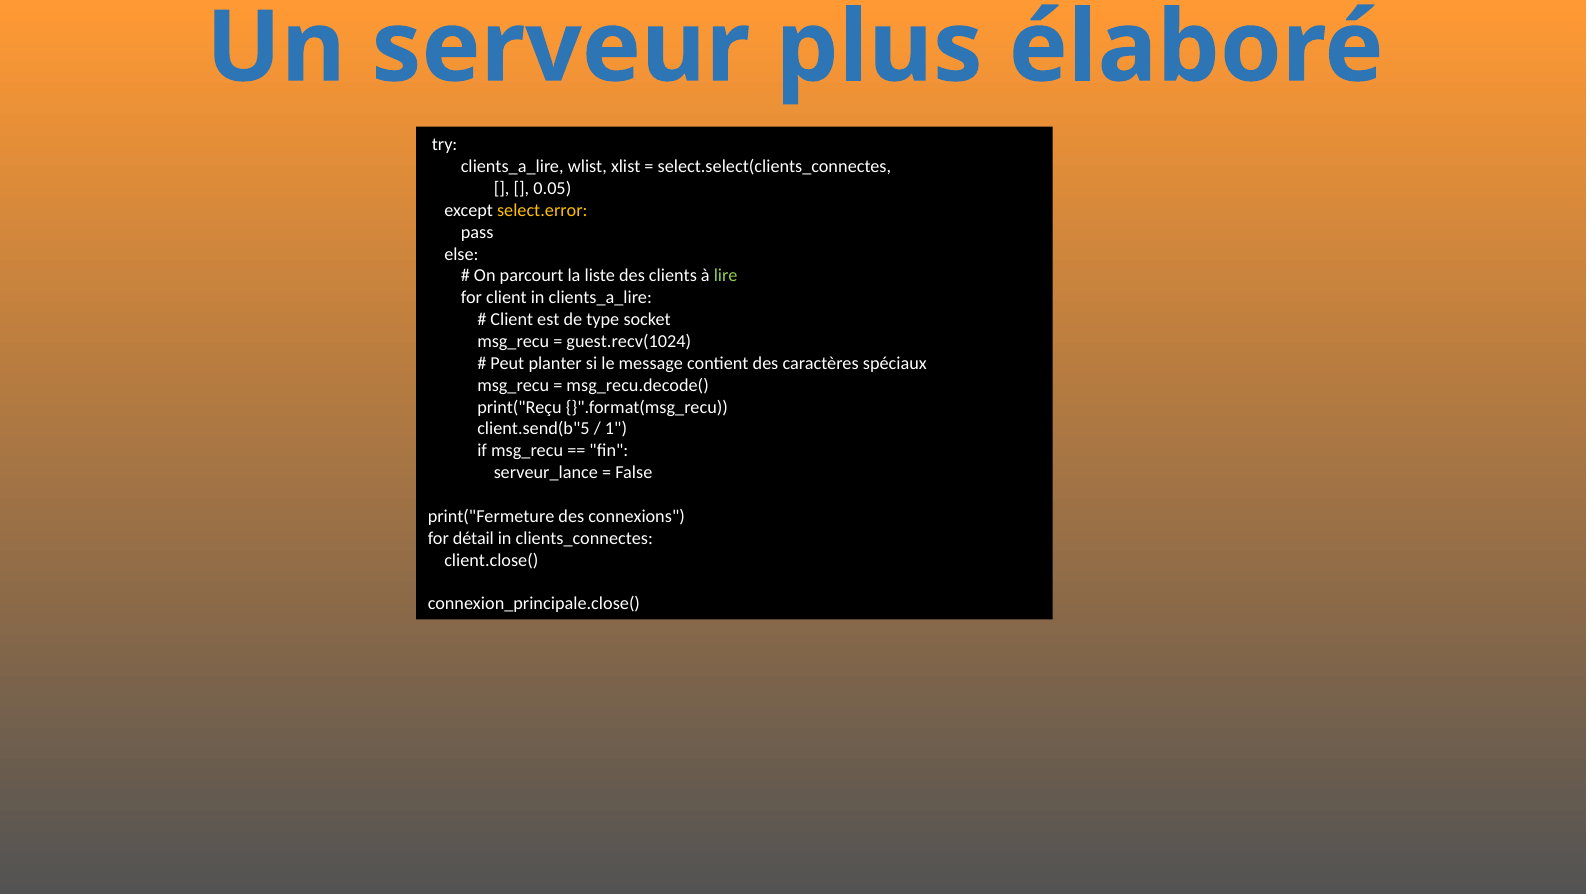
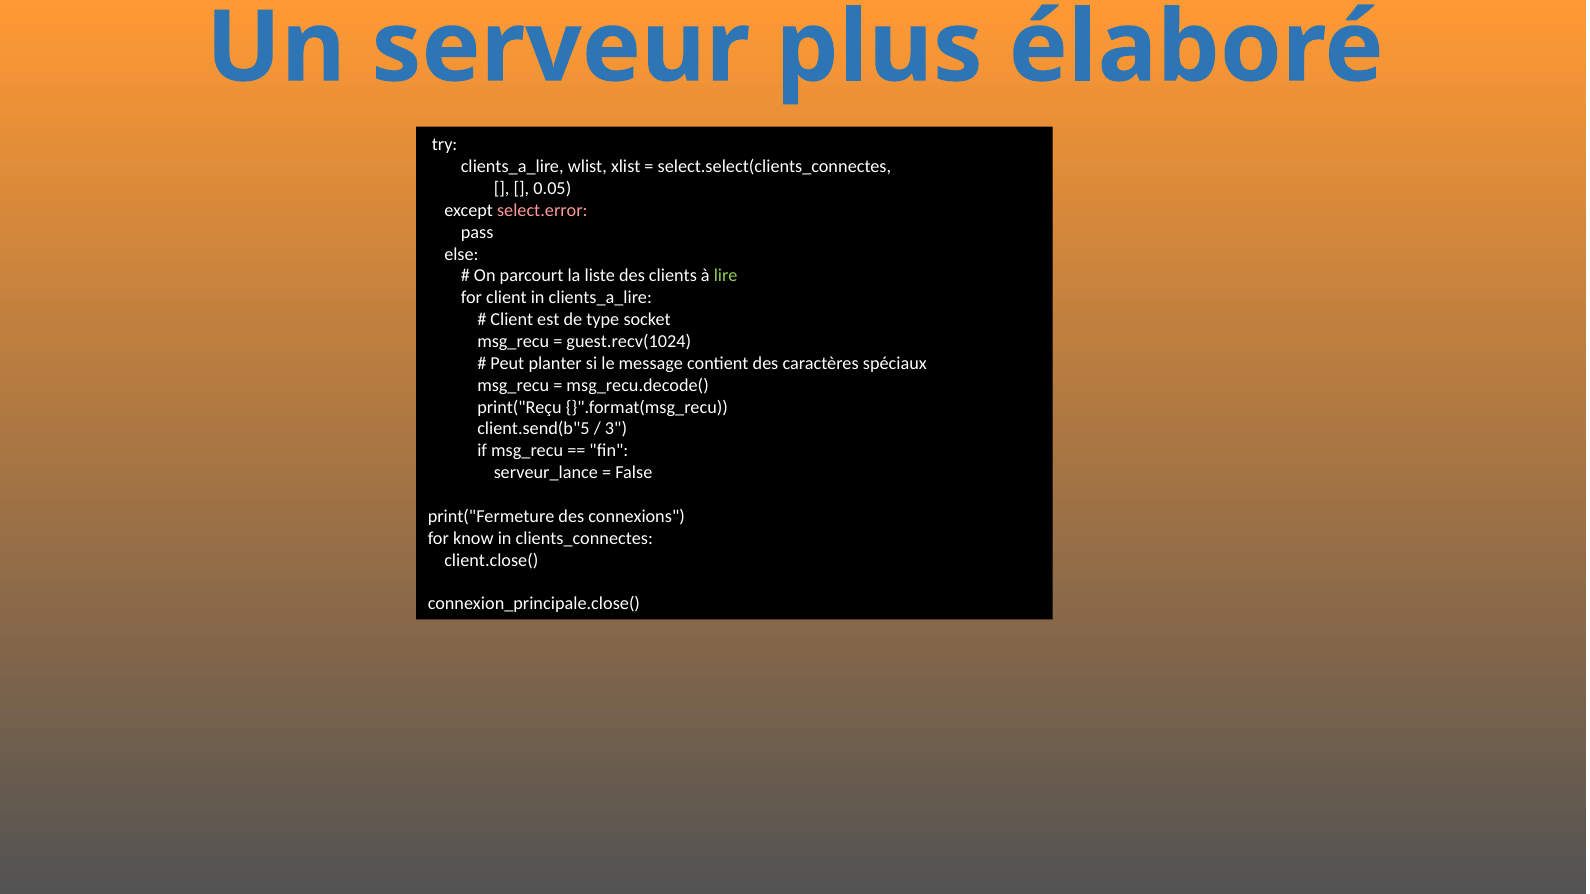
select.error colour: yellow -> pink
1: 1 -> 3
détail: détail -> know
